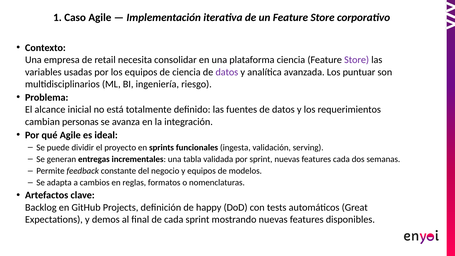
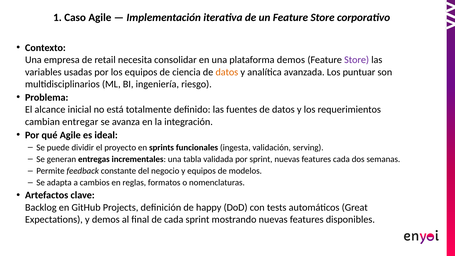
plataforma ciencia: ciencia -> demos
datos at (227, 72) colour: purple -> orange
personas: personas -> entregar
